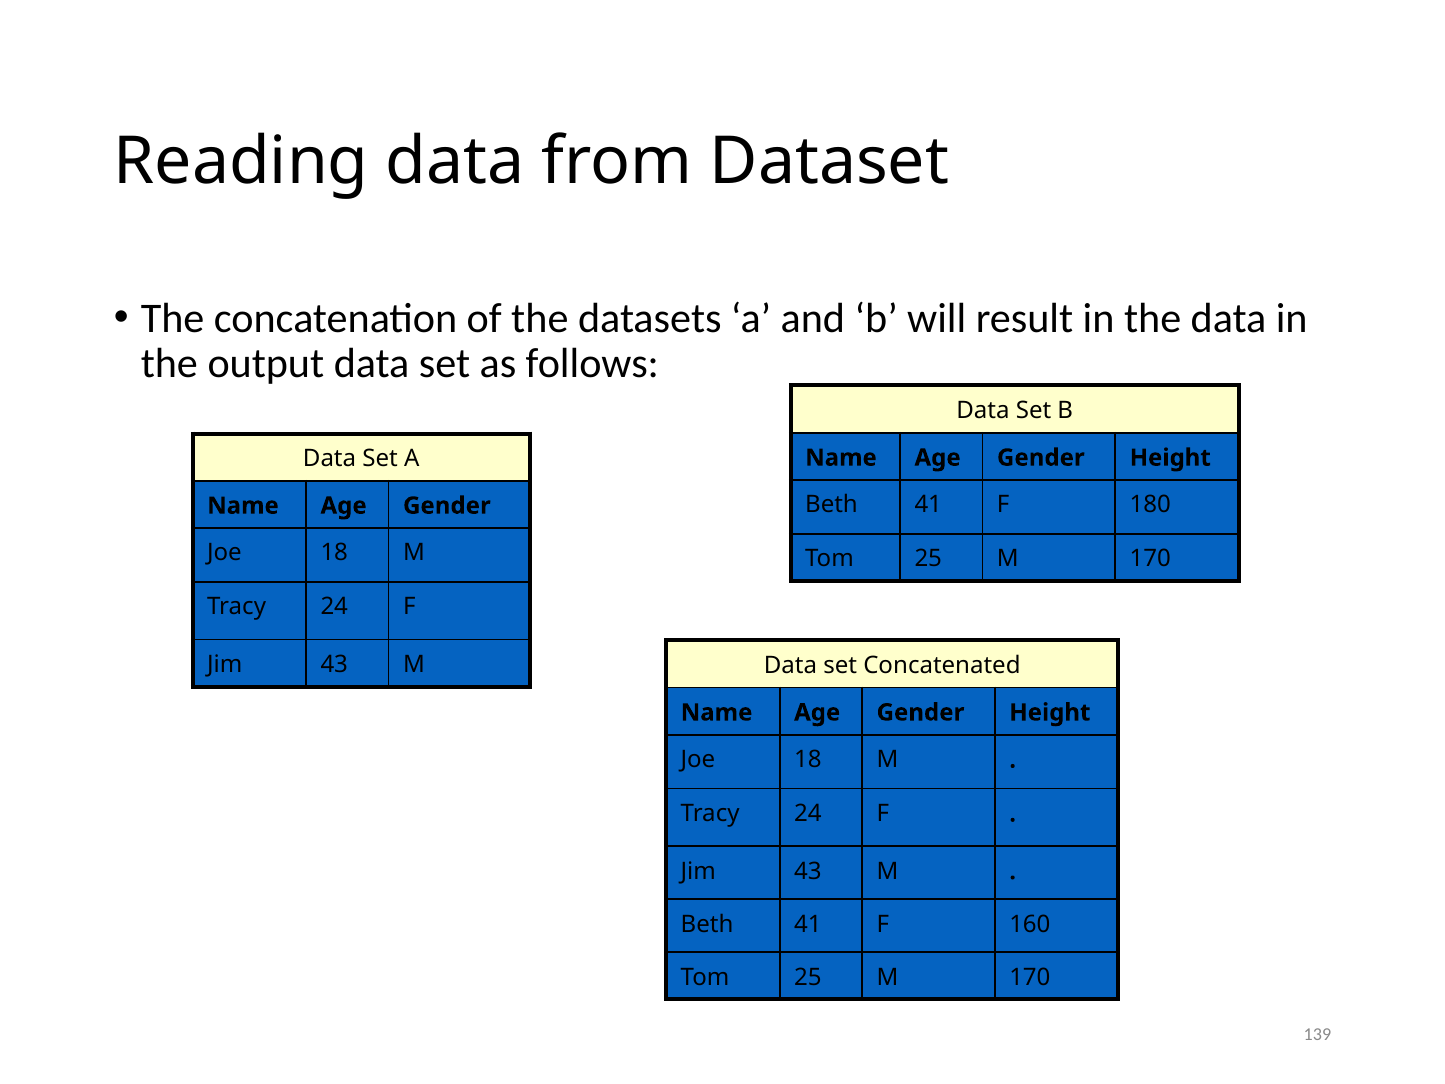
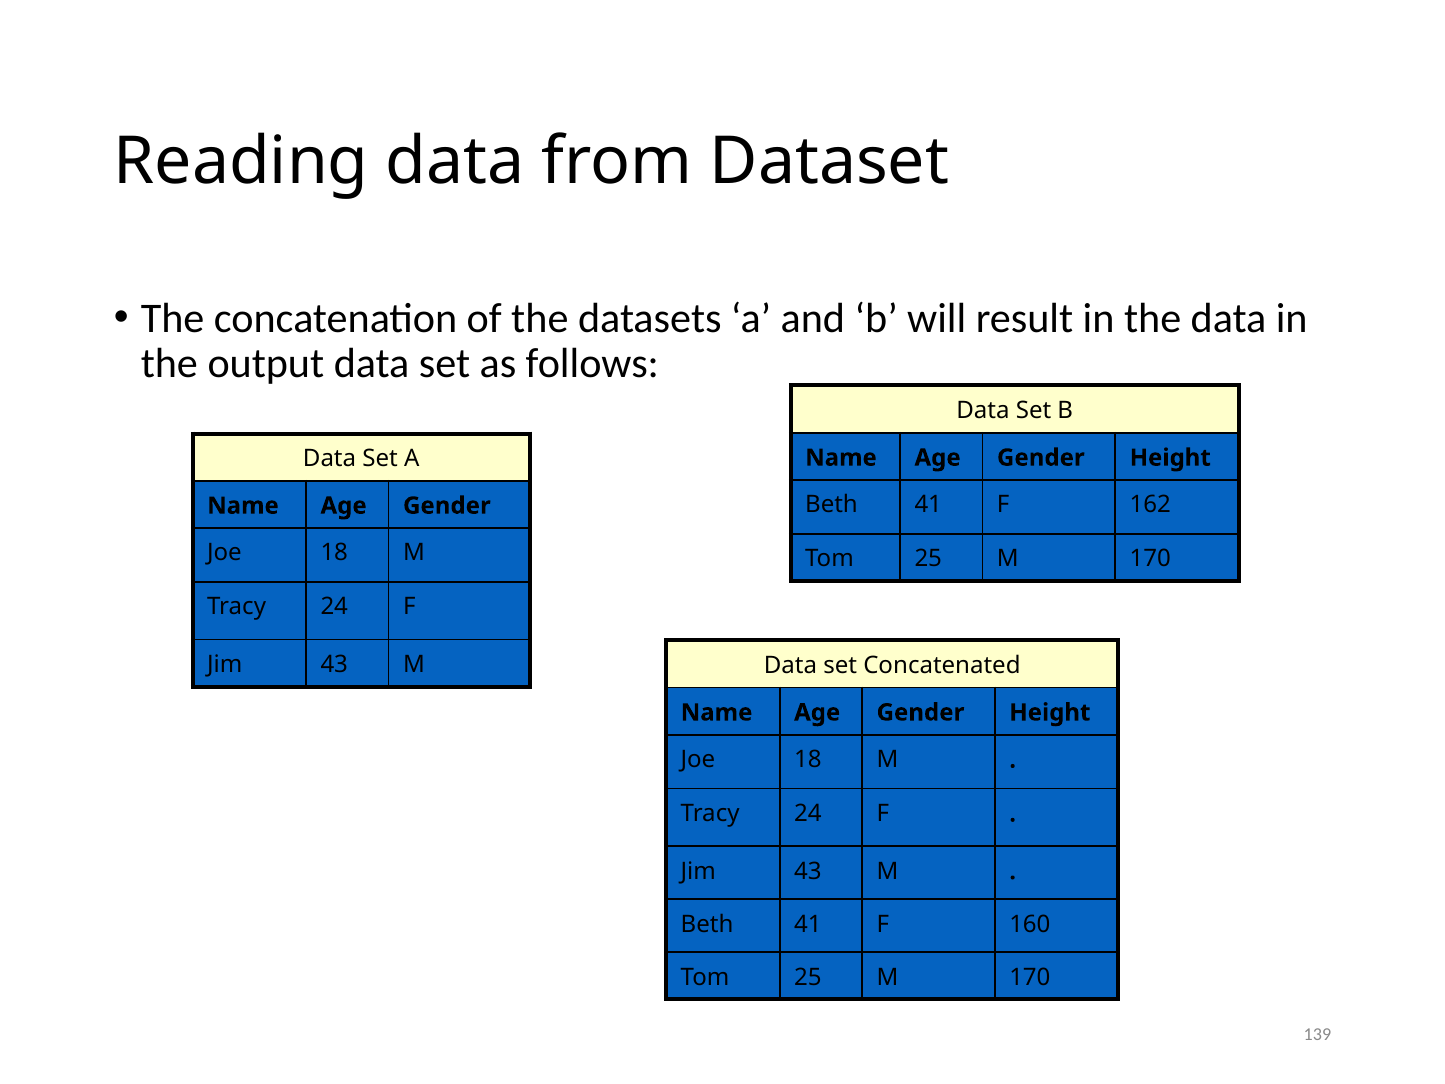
180: 180 -> 162
